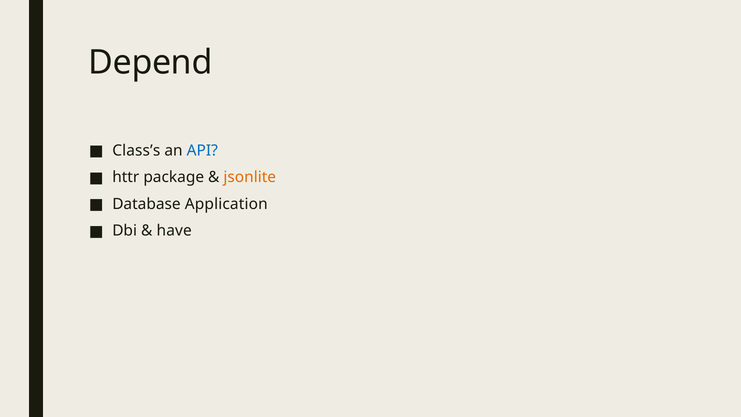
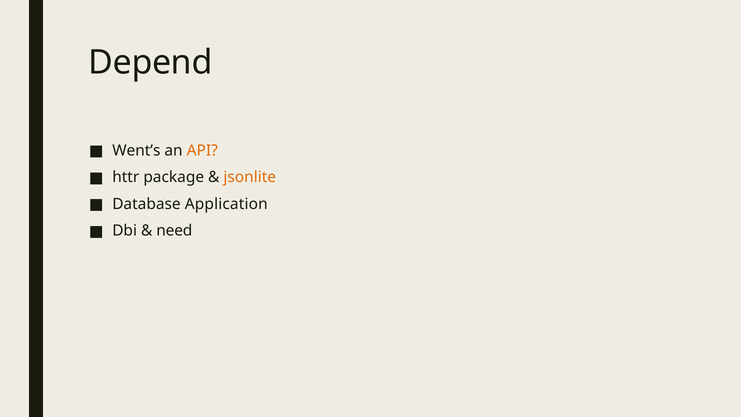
Class’s: Class’s -> Went’s
API colour: blue -> orange
have: have -> need
